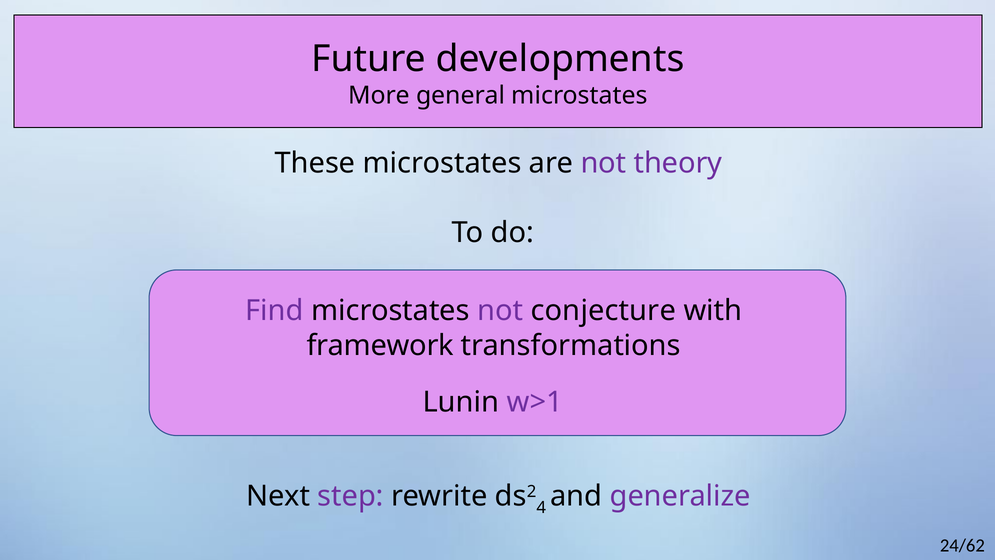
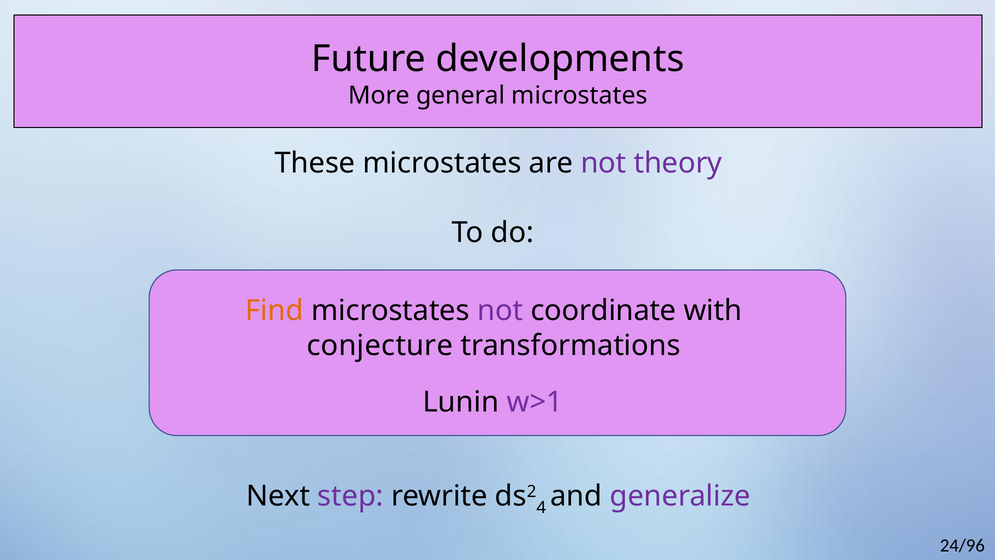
Find colour: purple -> orange
conjecture: conjecture -> coordinate
framework: framework -> conjecture
24/62: 24/62 -> 24/96
